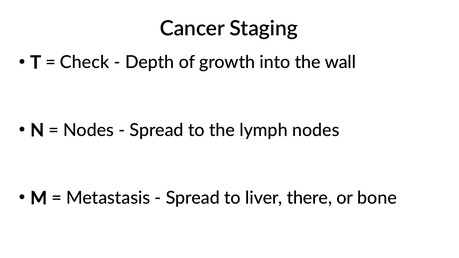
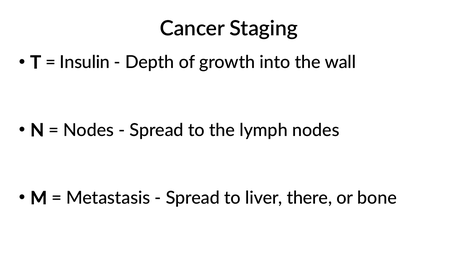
Check: Check -> Insulin
